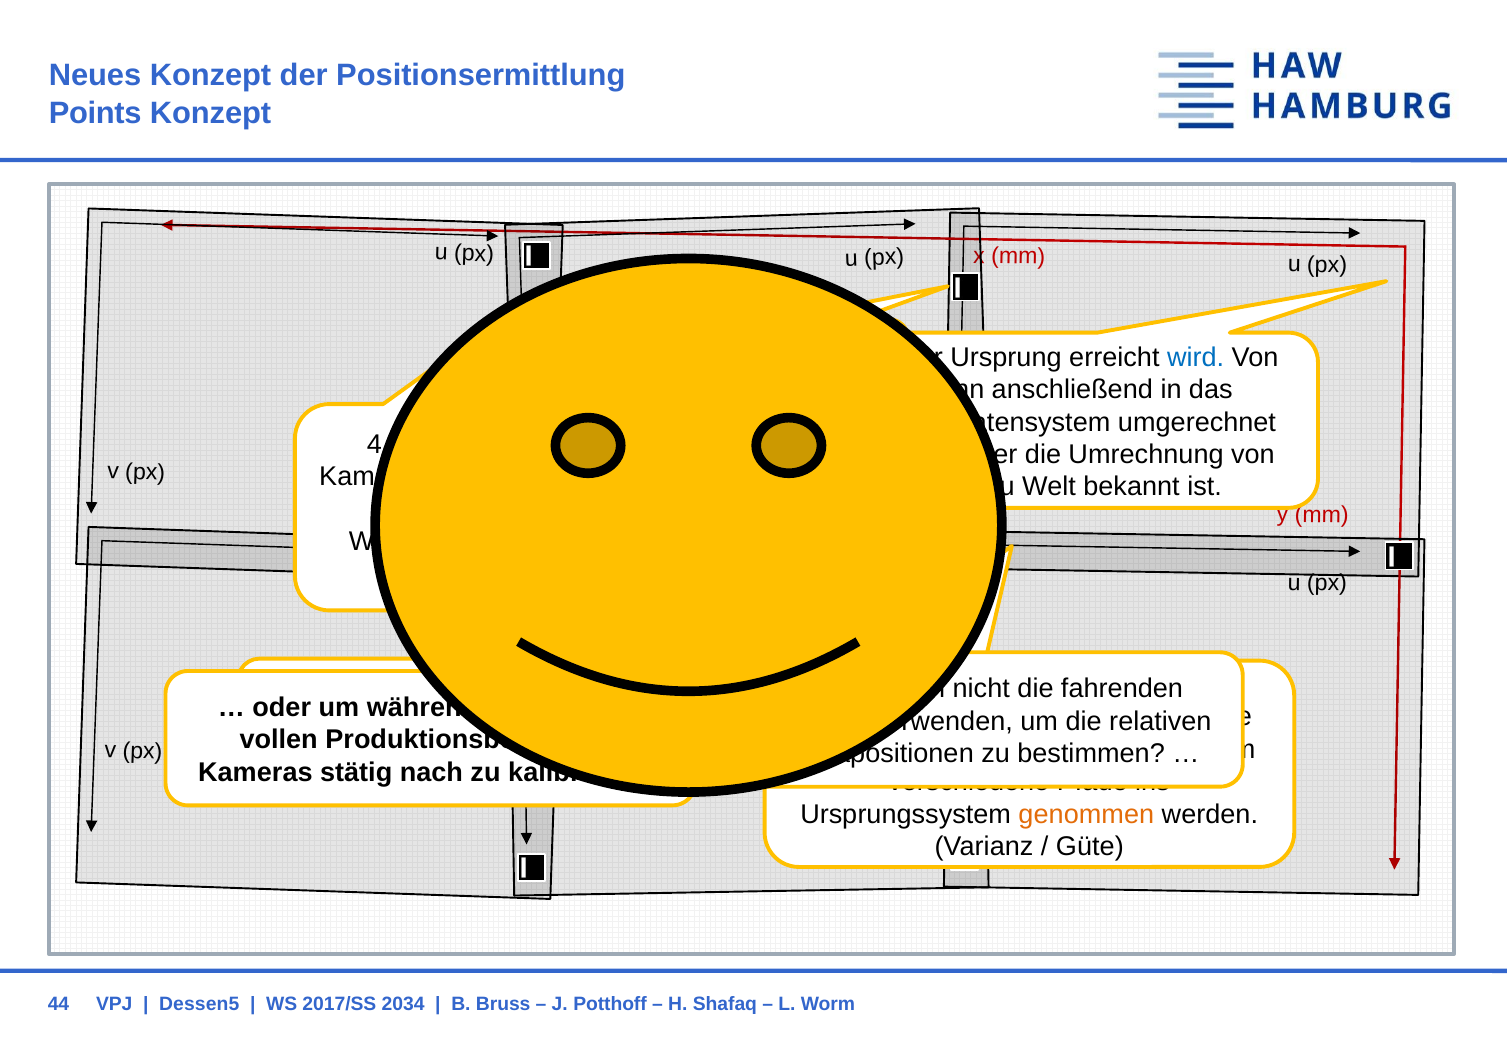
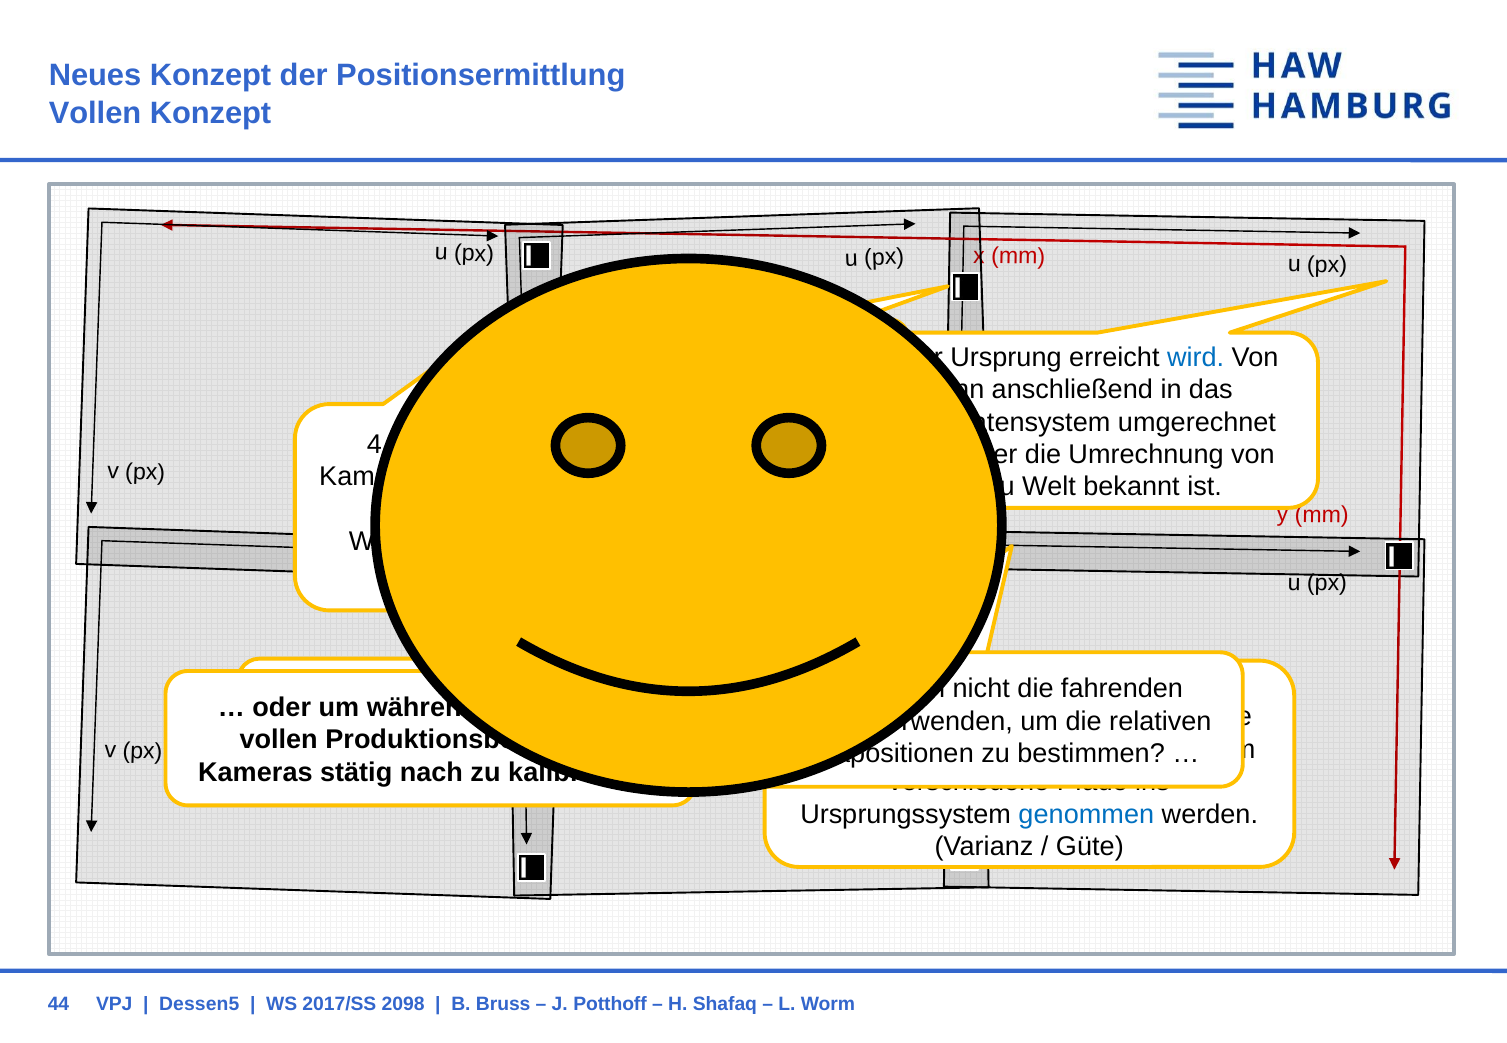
Points at (95, 113): Points -> Vollen
genommen colour: orange -> blue
2034: 2034 -> 2098
